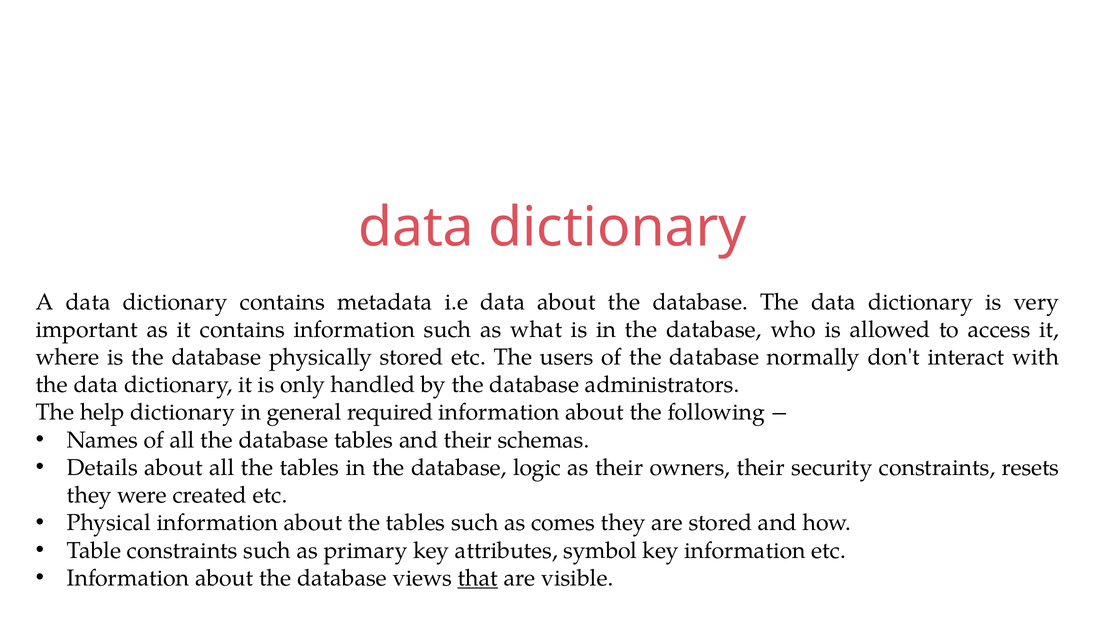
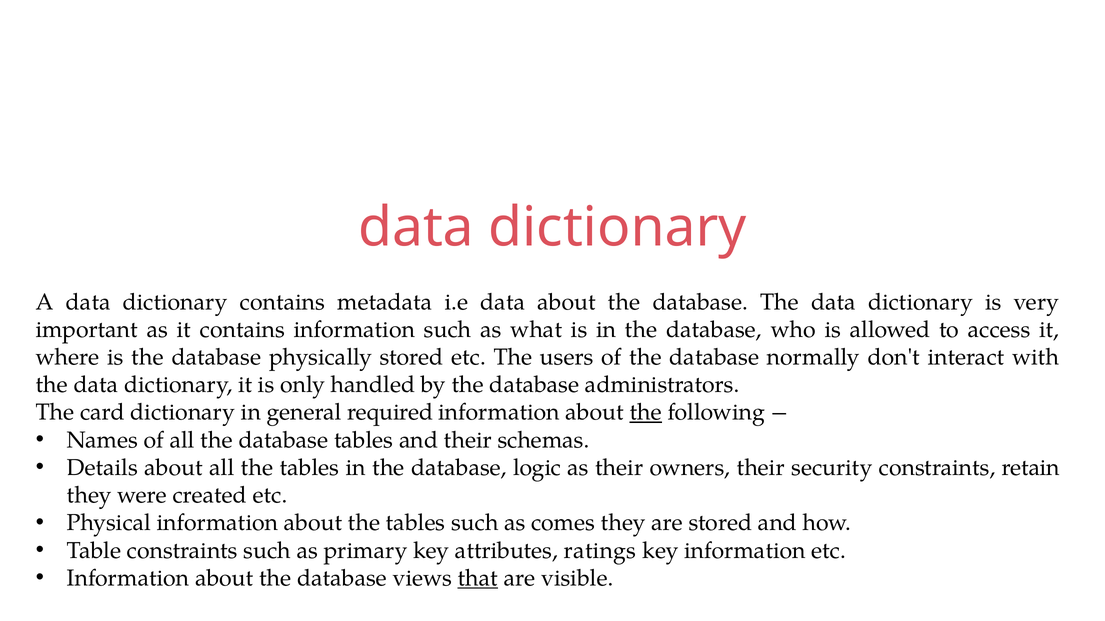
help: help -> card
the at (646, 413) underline: none -> present
resets: resets -> retain
symbol: symbol -> ratings
